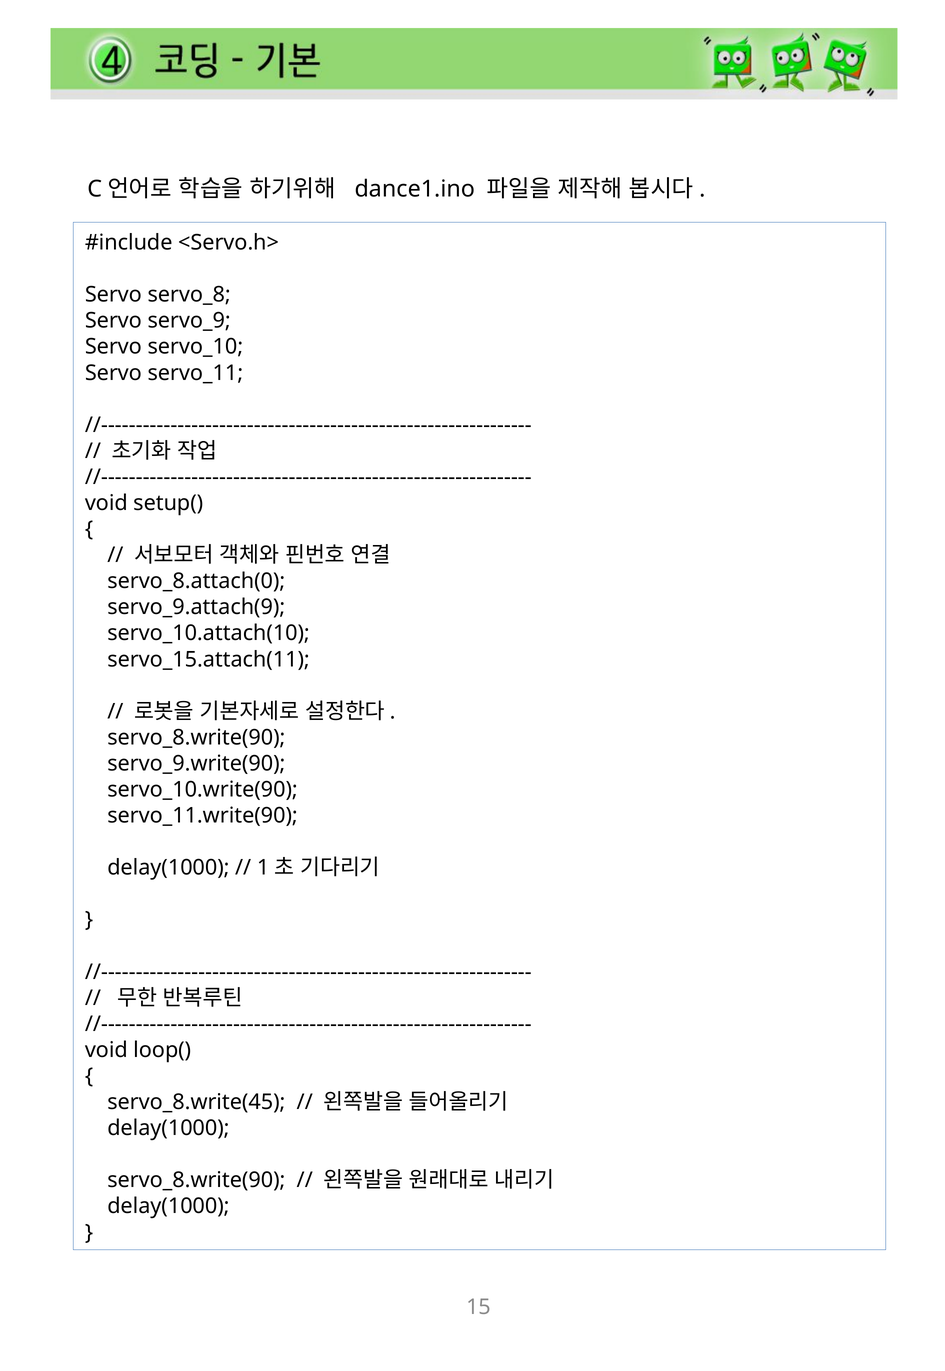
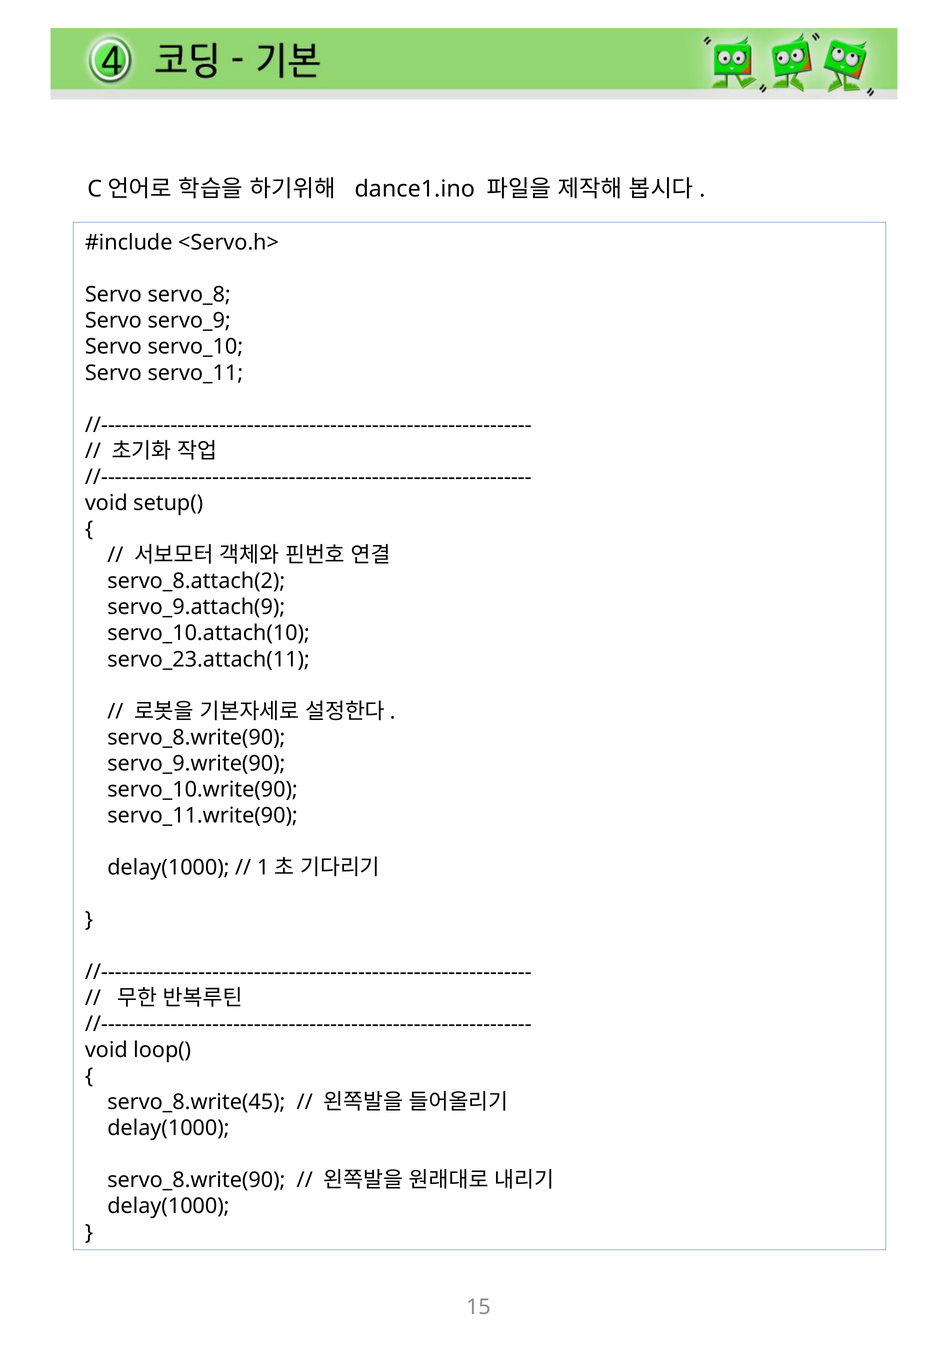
servo_8.attach(0: servo_8.attach(0 -> servo_8.attach(2
servo_15.attach(11: servo_15.attach(11 -> servo_23.attach(11
